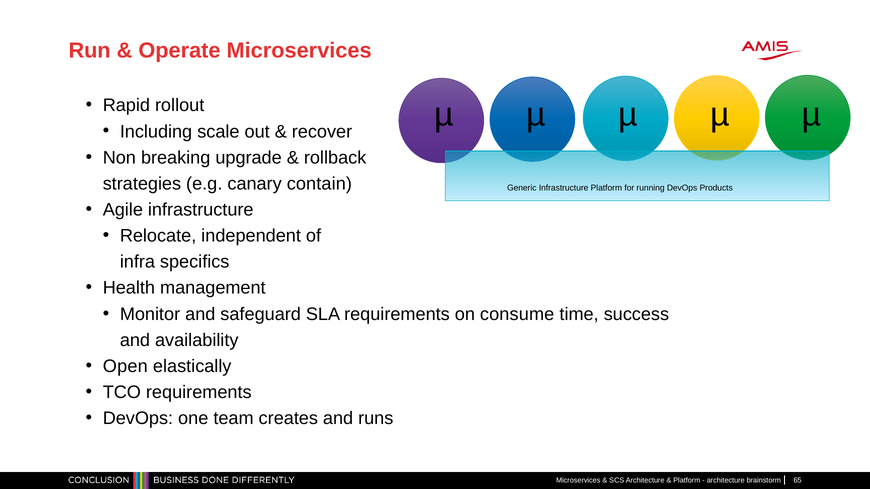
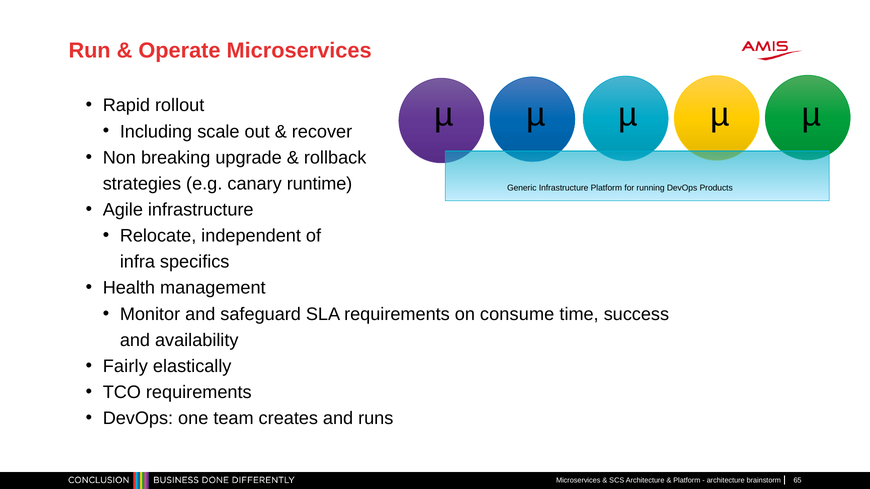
contain: contain -> runtime
Open: Open -> Fairly
